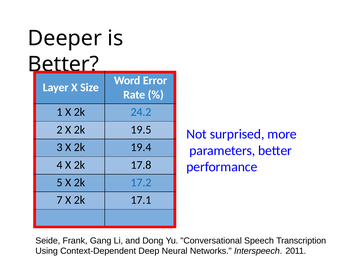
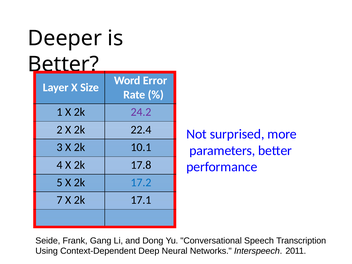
24.2 colour: blue -> purple
19.5: 19.5 -> 22.4
19.4: 19.4 -> 10.1
